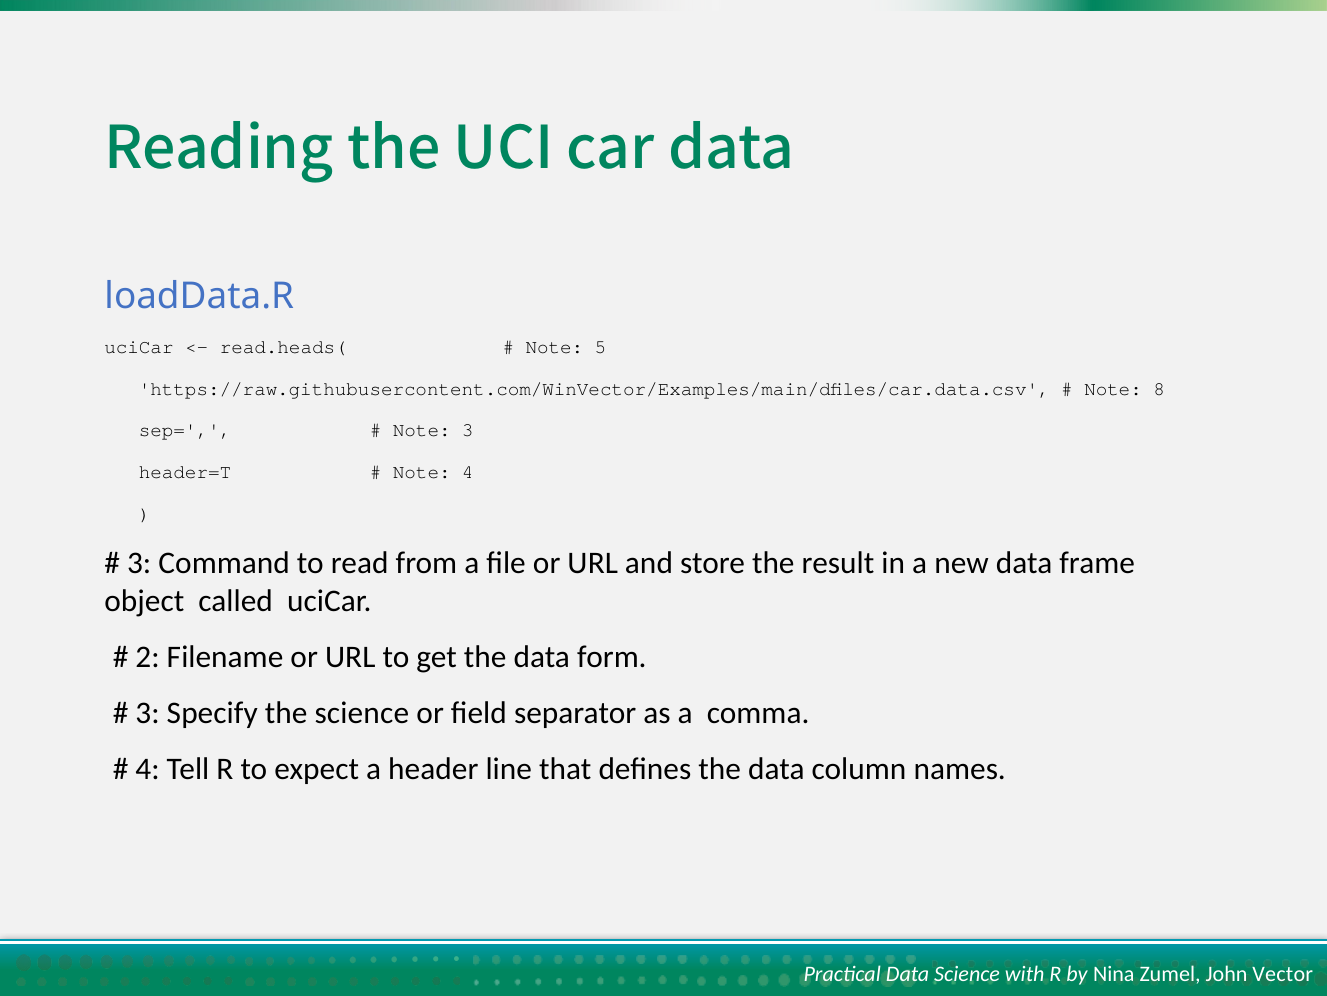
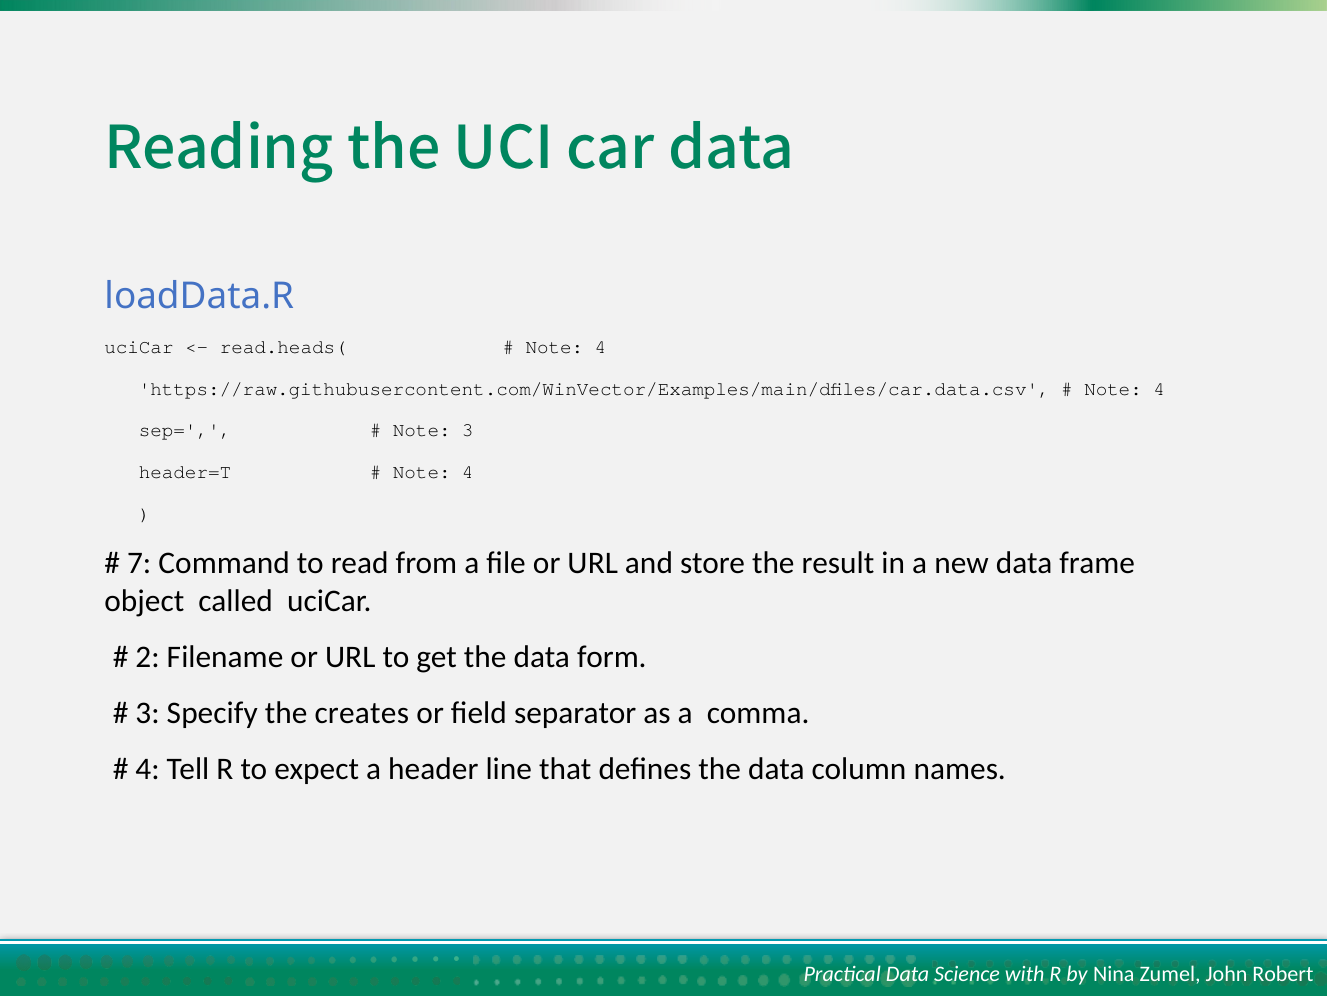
5 at (600, 347): 5 -> 4
8 at (1159, 389): 8 -> 4
3 at (139, 563): 3 -> 7
the science: science -> creates
Vector: Vector -> Robert
